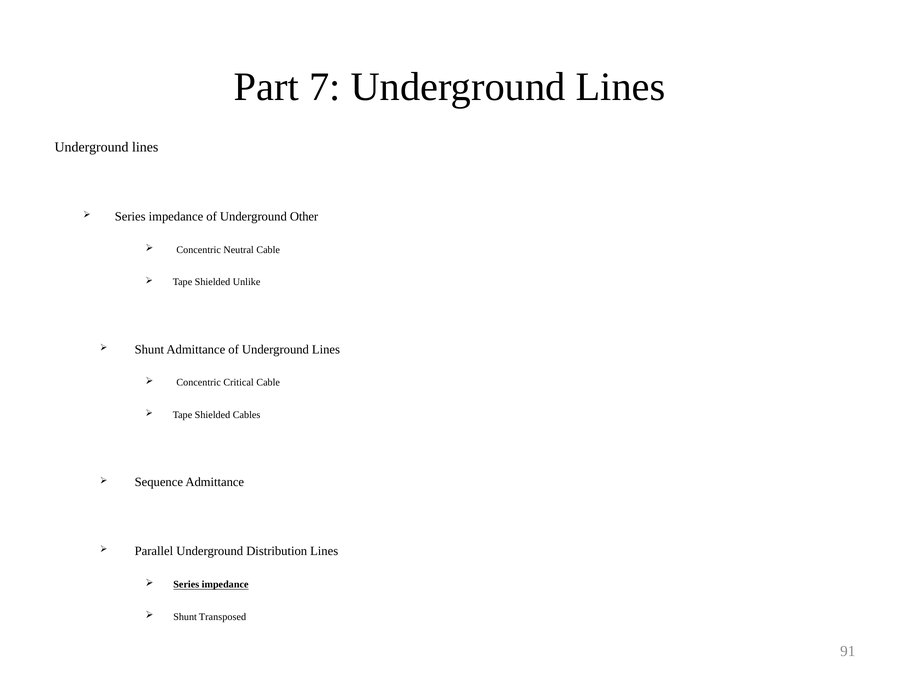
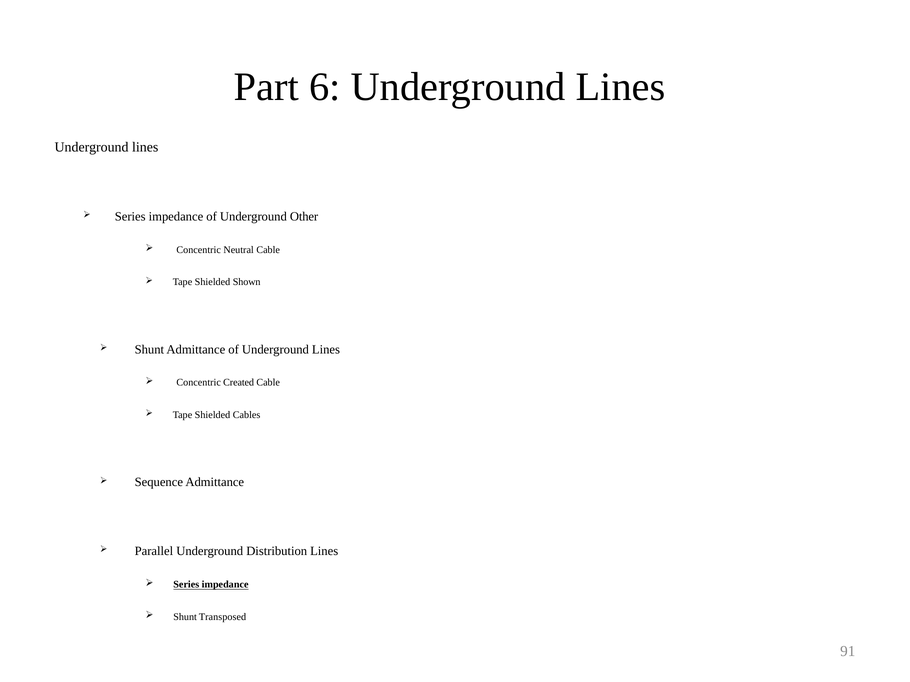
7: 7 -> 6
Unlike: Unlike -> Shown
Critical: Critical -> Created
